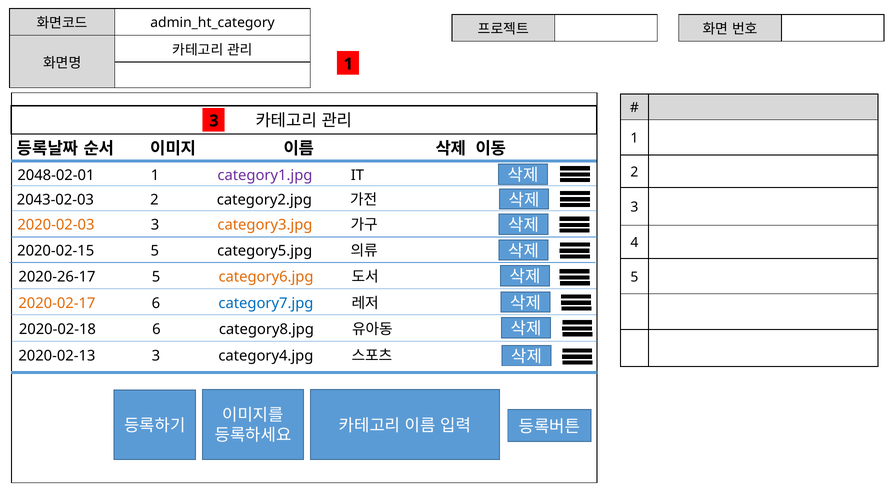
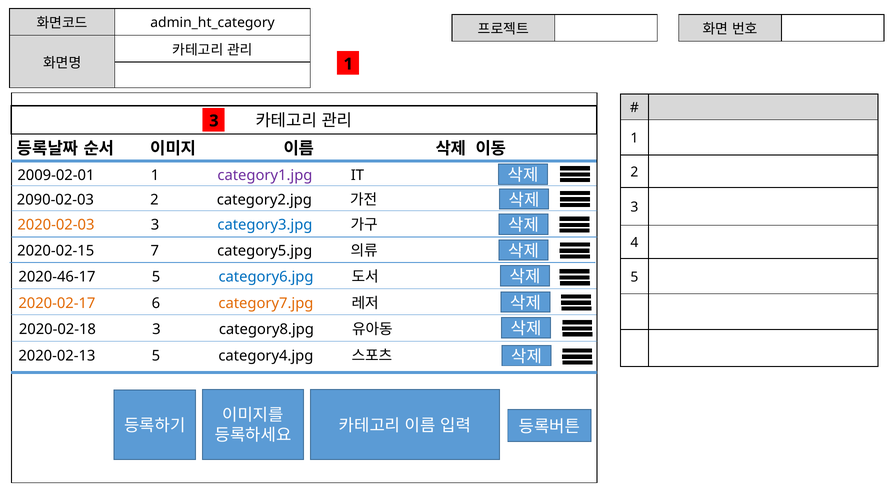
2048-02-01: 2048-02-01 -> 2009-02-01
2043-02-03: 2043-02-03 -> 2090-02-03
category3.jpg colour: orange -> blue
2020-02-15 5: 5 -> 7
2020-26-17: 2020-26-17 -> 2020-46-17
category6.jpg colour: orange -> blue
category7.jpg colour: blue -> orange
2020-02-18 6: 6 -> 3
2020-02-13 3: 3 -> 5
